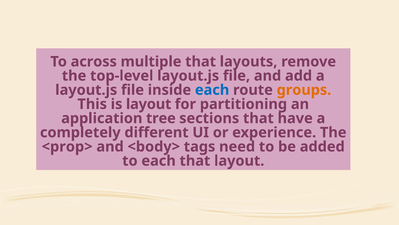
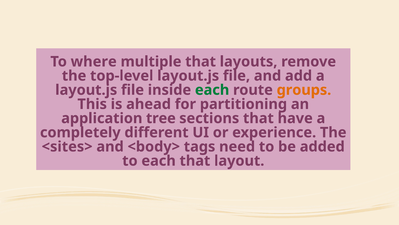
across: across -> where
each at (212, 90) colour: blue -> green
is layout: layout -> ahead
<prop>: <prop> -> <sites>
